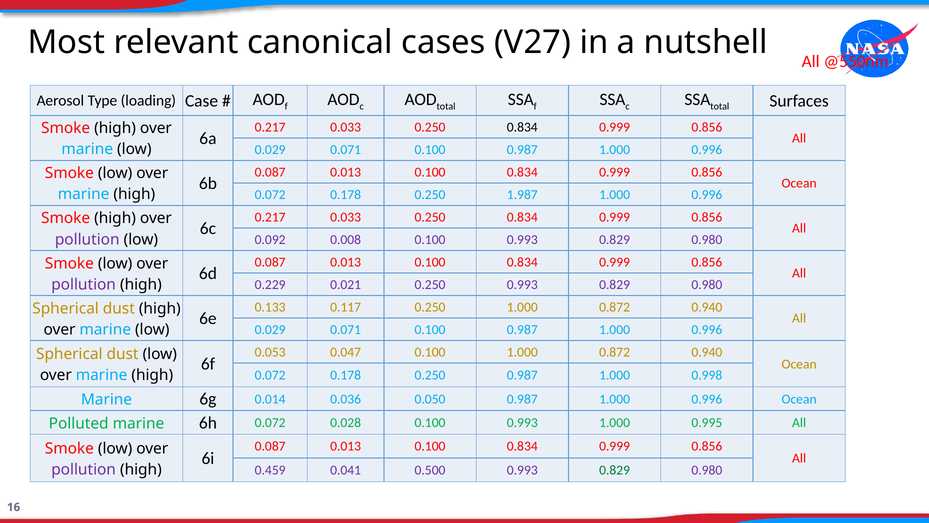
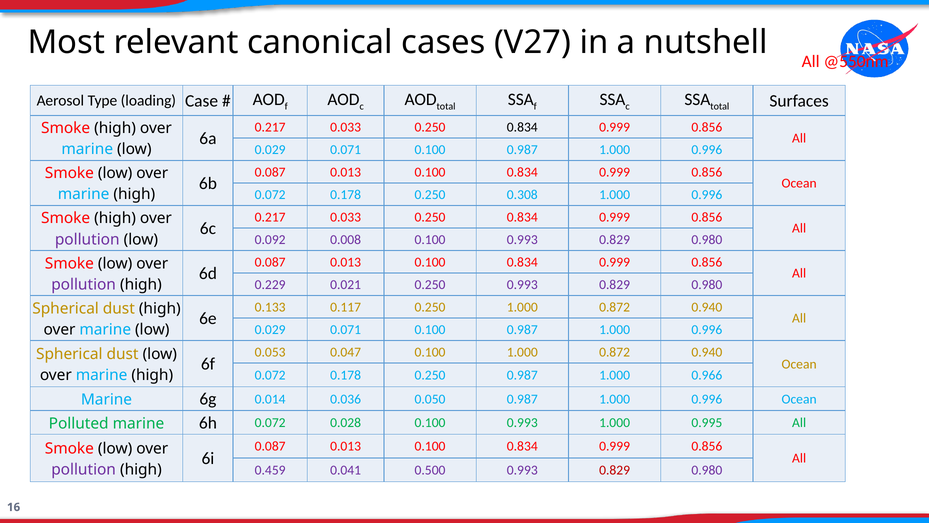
1.987: 1.987 -> 0.308
0.998: 0.998 -> 0.966
0.829 at (615, 470) colour: green -> red
